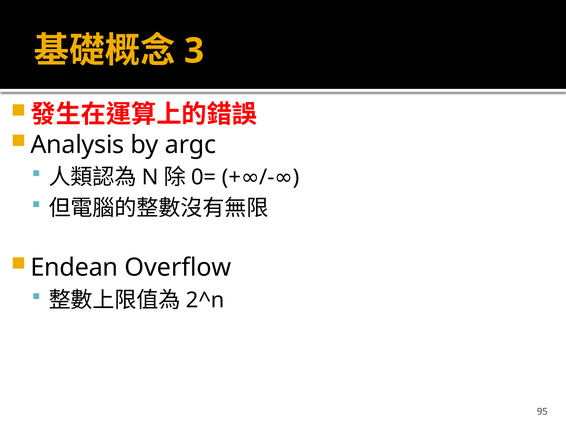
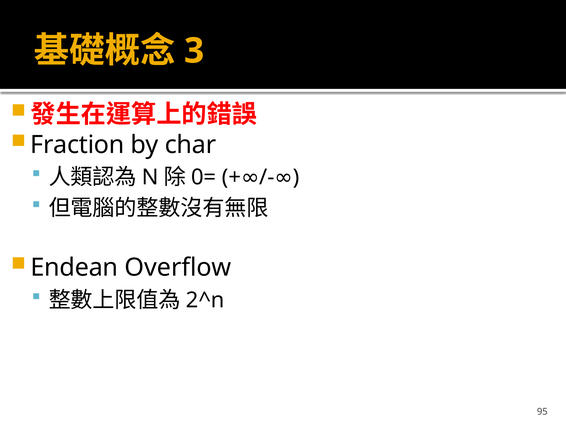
Analysis: Analysis -> Fraction
argc: argc -> char
